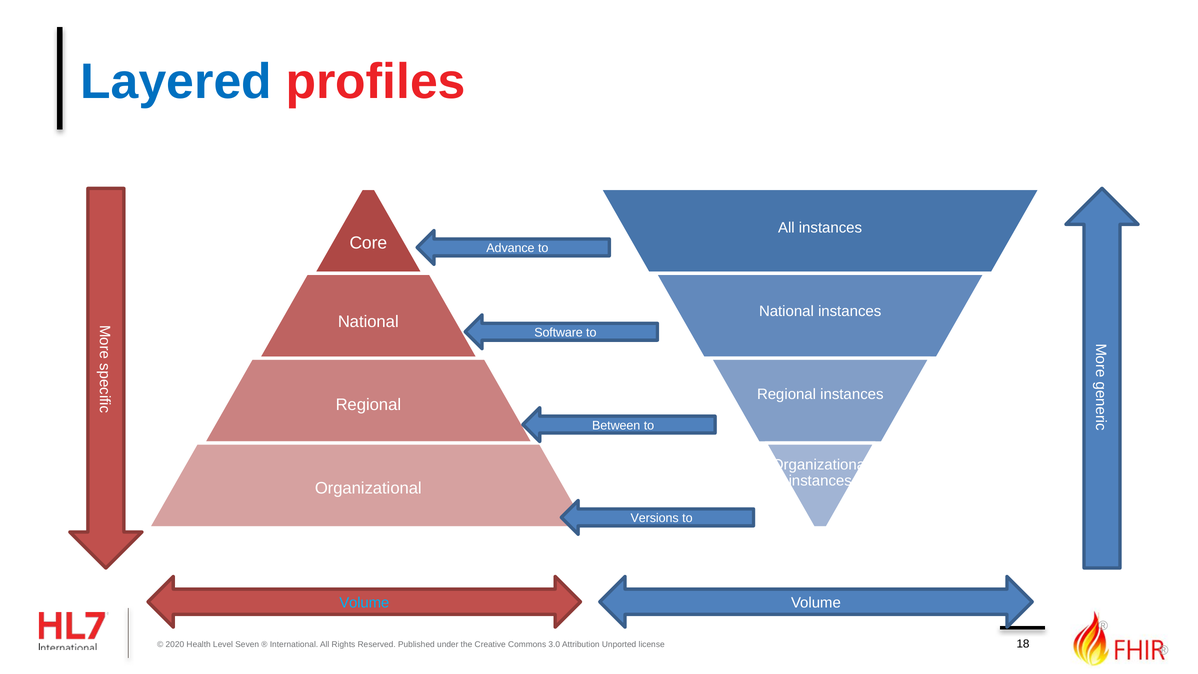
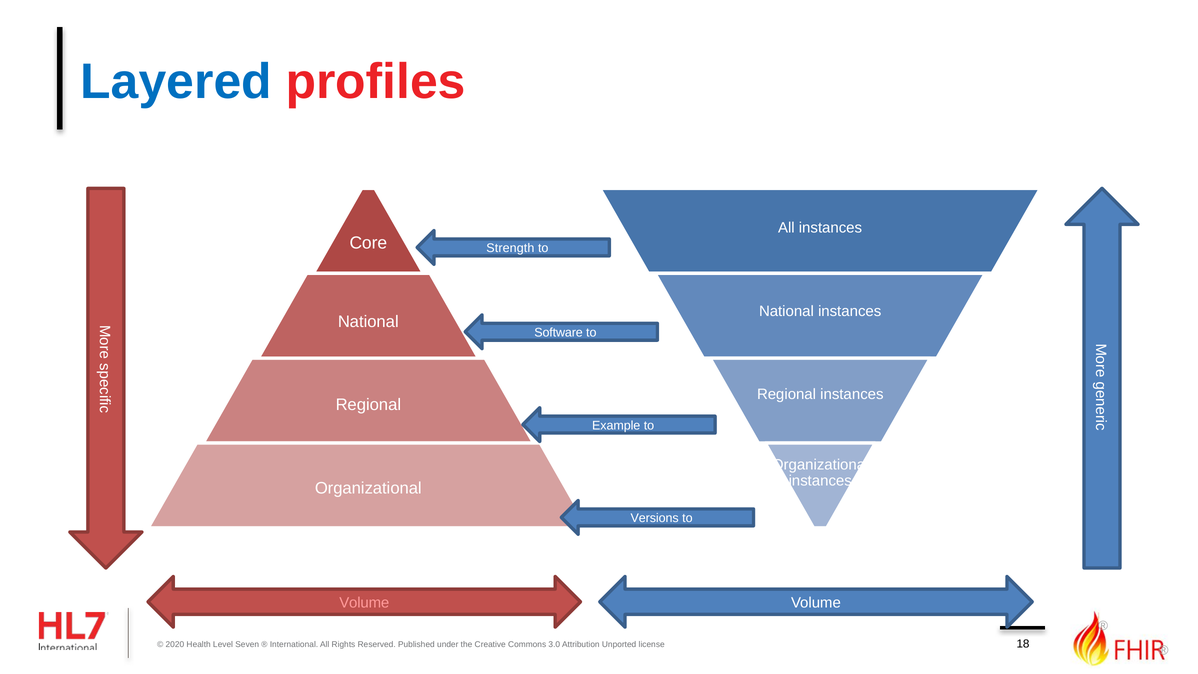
Advance: Advance -> Strength
Between: Between -> Example
Volume at (364, 603) colour: light blue -> pink
